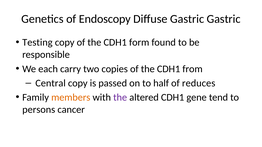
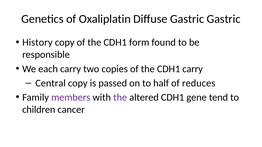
Endoscopy: Endoscopy -> Oxaliplatin
Testing: Testing -> History
CDH1 from: from -> carry
members colour: orange -> purple
persons: persons -> children
